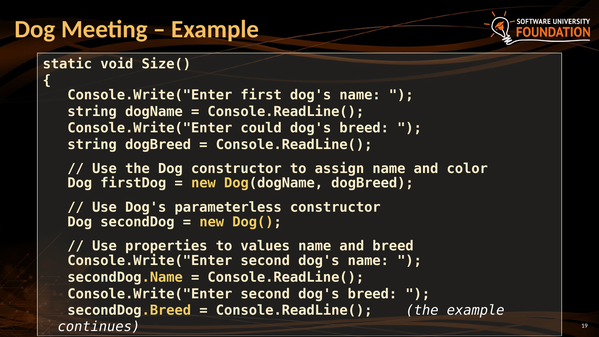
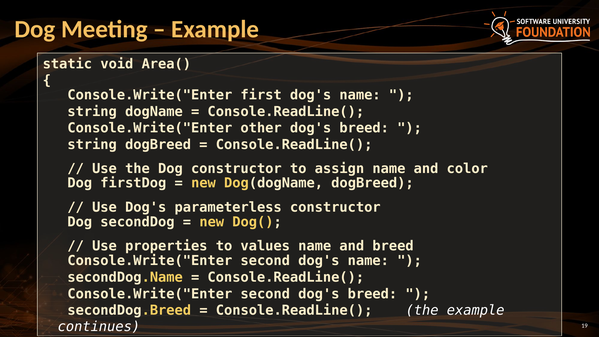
Size(: Size( -> Area(
could: could -> other
